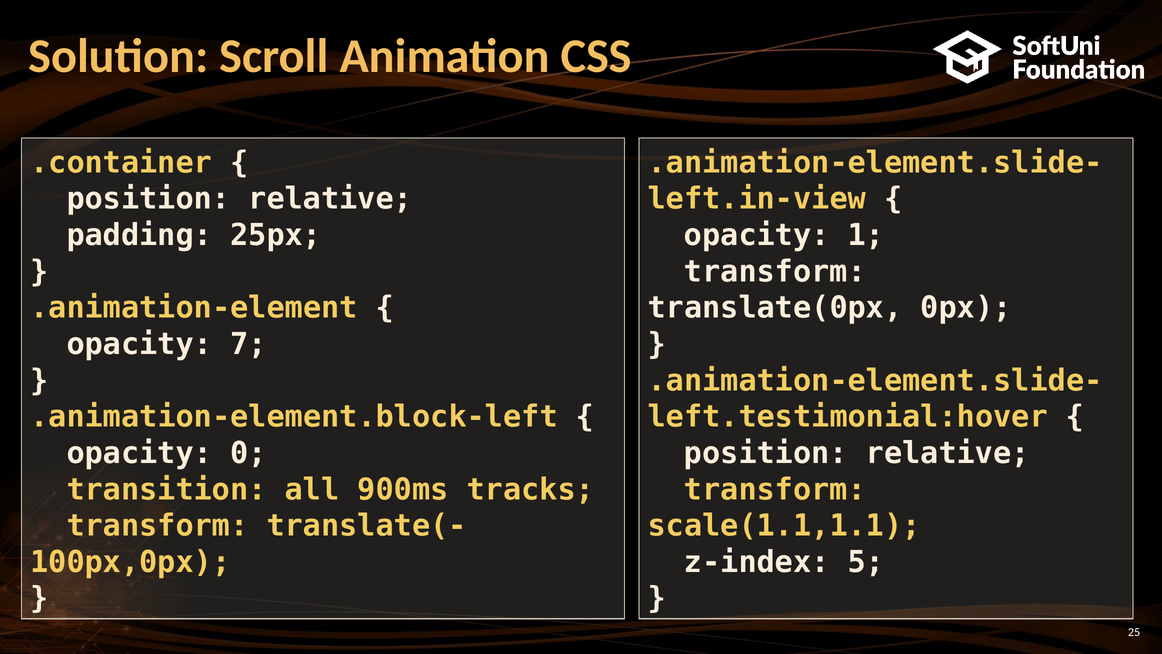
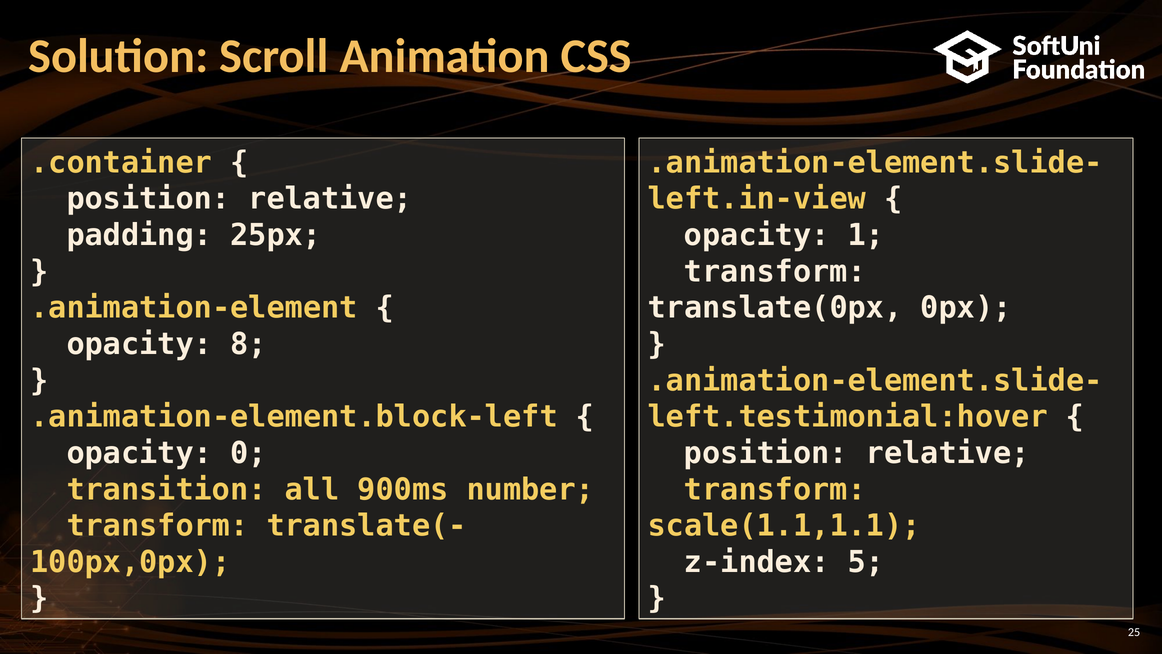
7: 7 -> 8
tracks: tracks -> number
